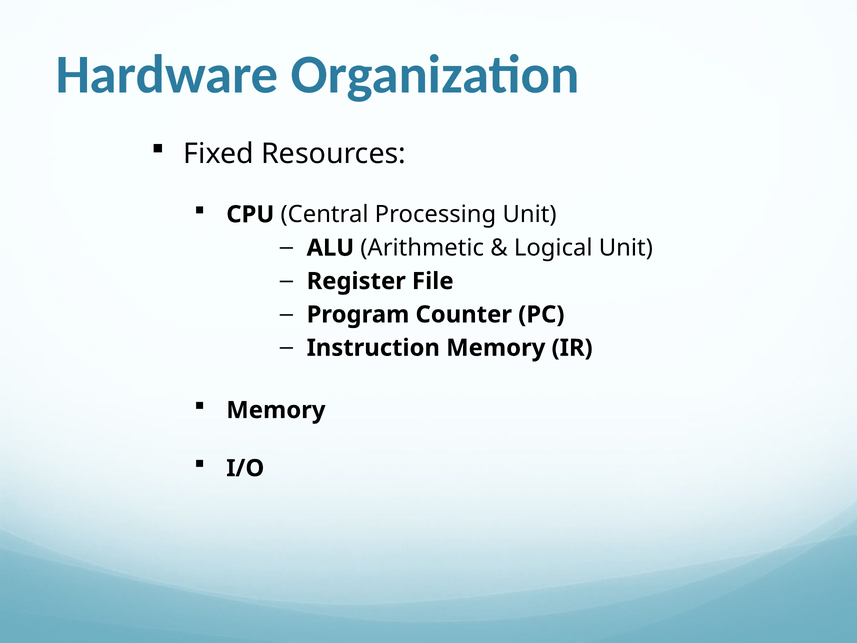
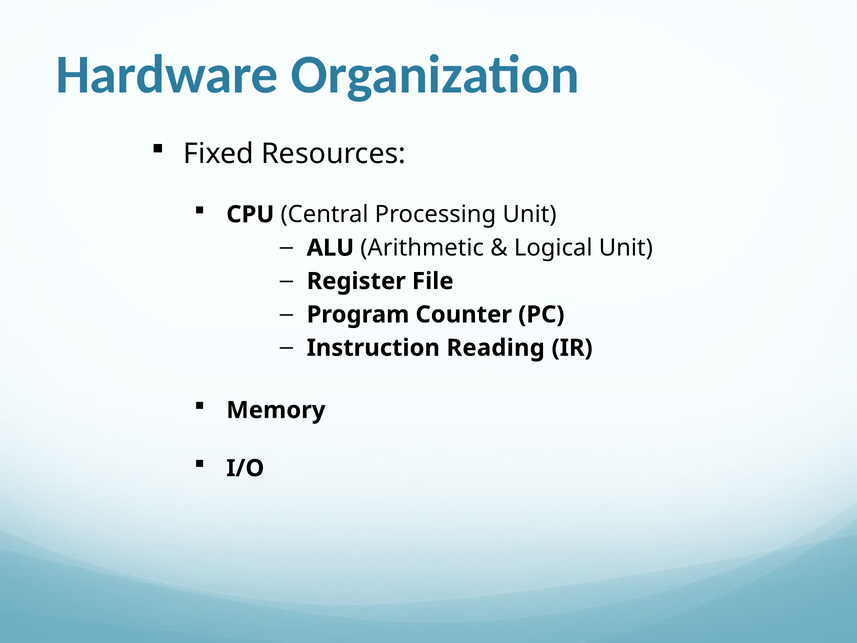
Instruction Memory: Memory -> Reading
